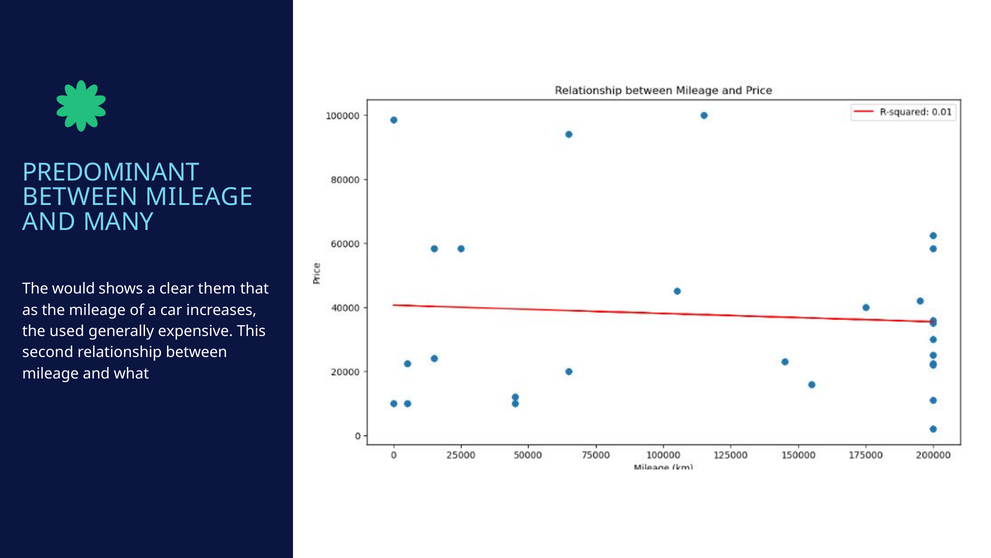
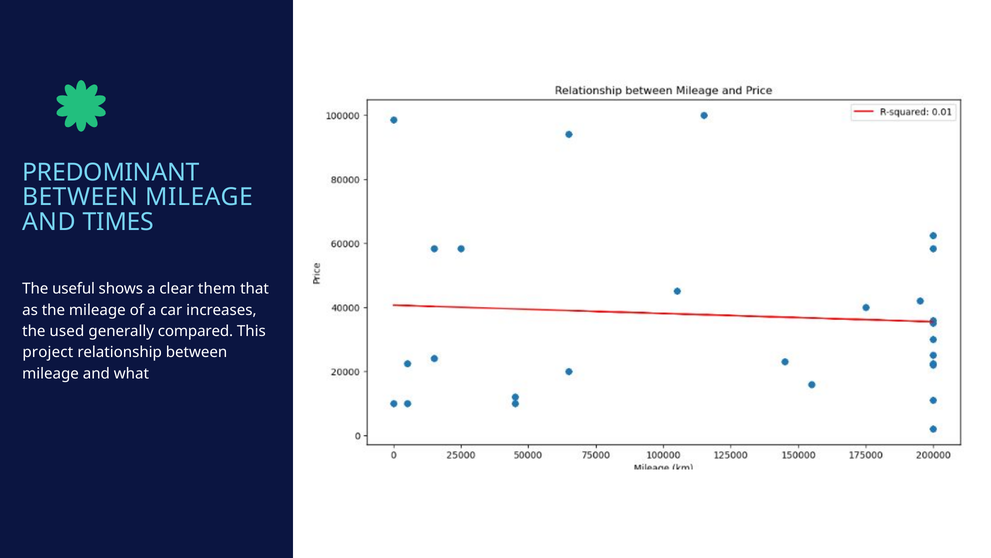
MANY: MANY -> TIMES
would: would -> useful
expensive: expensive -> compared
second: second -> project
